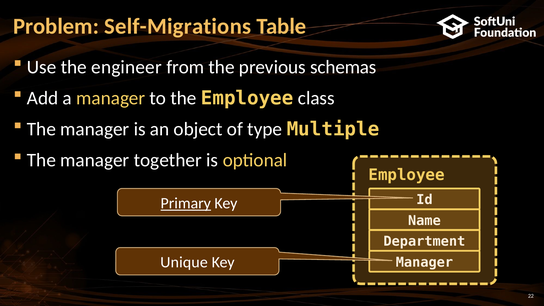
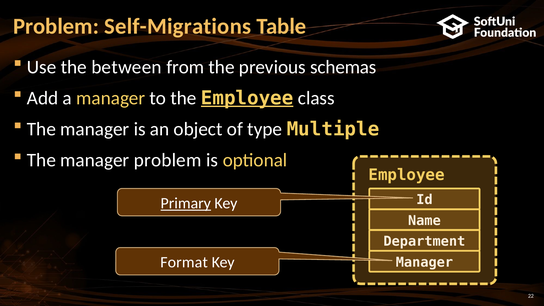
engineer: engineer -> between
Employee at (247, 98) underline: none -> present
manager together: together -> problem
Unique: Unique -> Format
